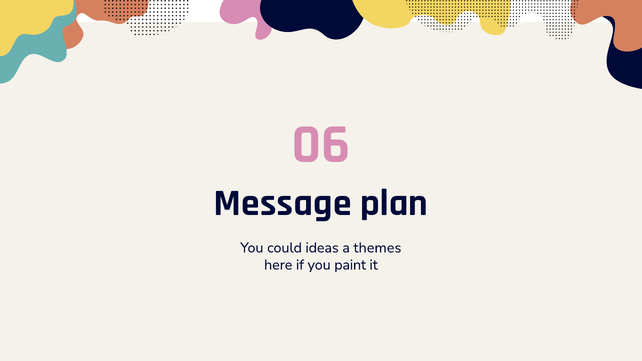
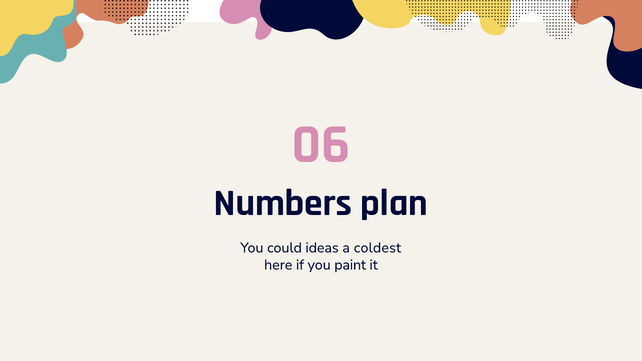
Message: Message -> Numbers
themes: themes -> coldest
